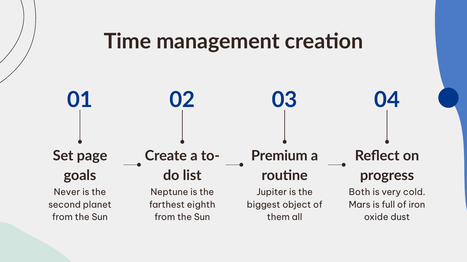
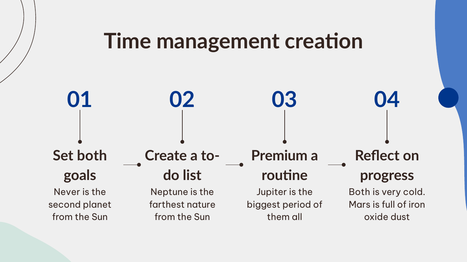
Set page: page -> both
eighth: eighth -> nature
object: object -> period
